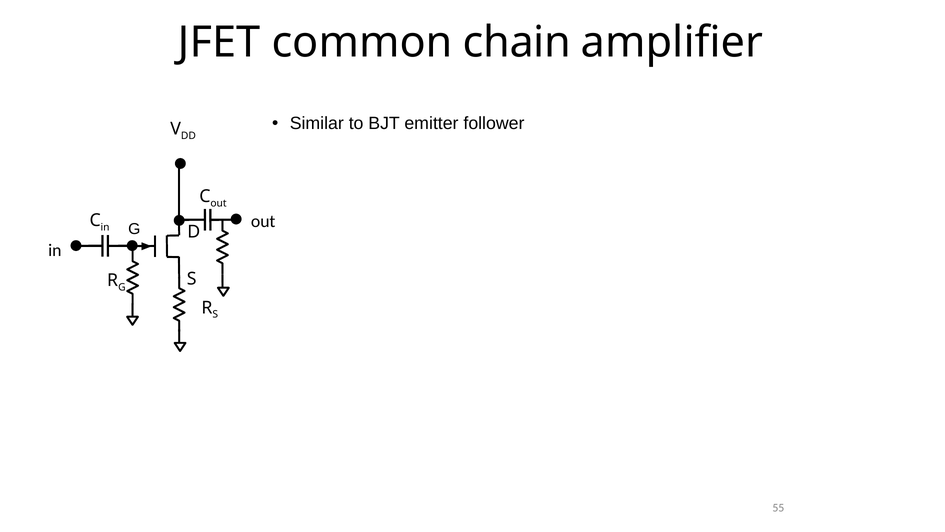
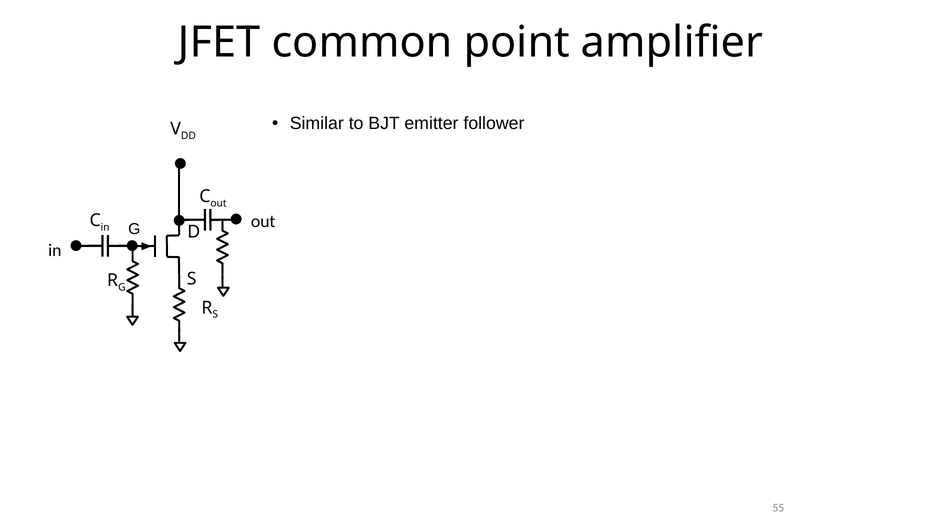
chain: chain -> point
